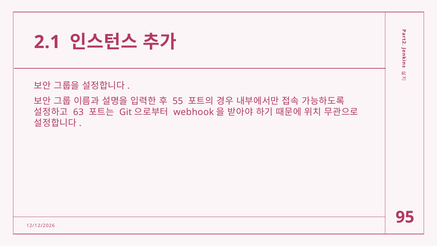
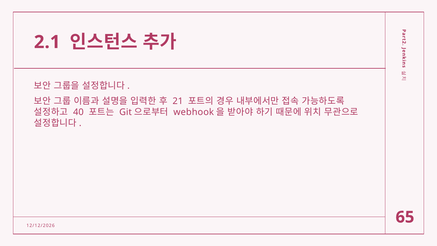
55: 55 -> 21
63: 63 -> 40
95: 95 -> 65
